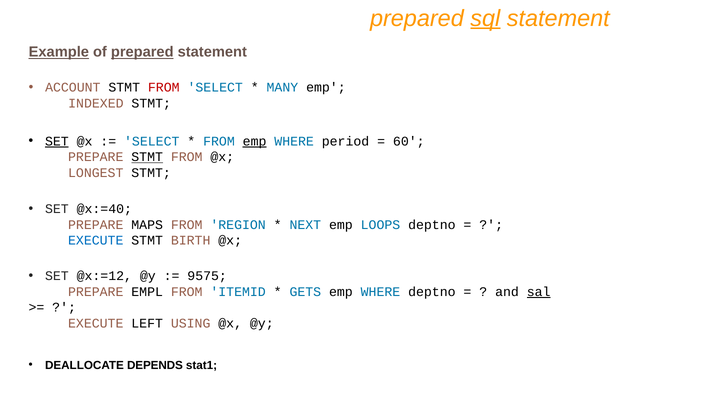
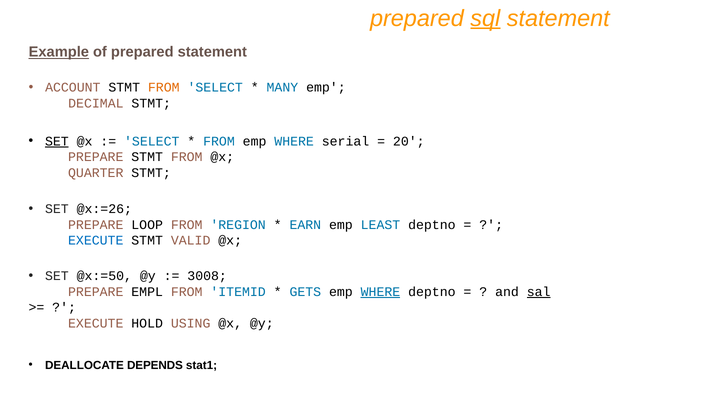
prepared at (142, 52) underline: present -> none
FROM at (164, 88) colour: red -> orange
INDEXED: INDEXED -> DECIMAL
emp at (255, 141) underline: present -> none
period: period -> serial
60: 60 -> 20
STMT at (147, 157) underline: present -> none
LONGEST: LONGEST -> QUARTER
@x:=40: @x:=40 -> @x:=26
MAPS: MAPS -> LOOP
NEXT: NEXT -> EARN
LOOPS: LOOPS -> LEAST
BIRTH: BIRTH -> VALID
@x:=12: @x:=12 -> @x:=50
9575: 9575 -> 3008
WHERE at (380, 292) underline: none -> present
LEFT: LEFT -> HOLD
